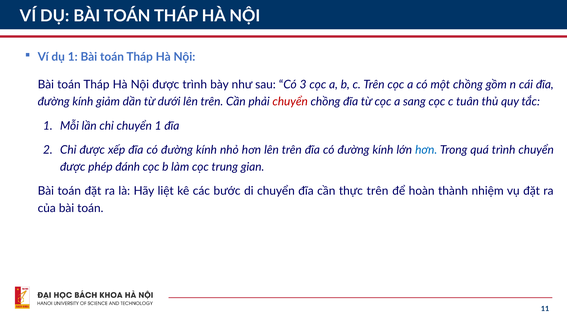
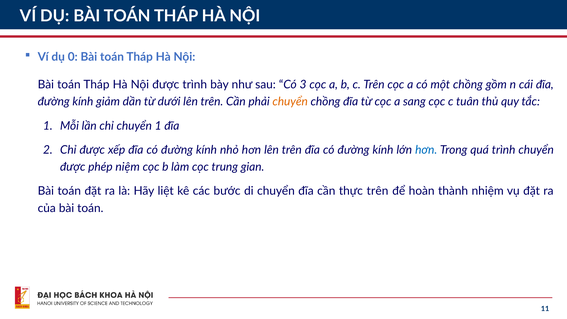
dụ 1: 1 -> 0
chuyển at (290, 102) colour: red -> orange
đánh: đánh -> niệm
